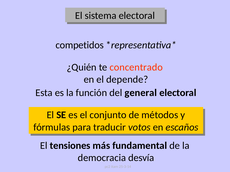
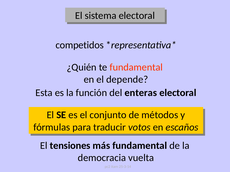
te concentrado: concentrado -> fundamental
general: general -> enteras
desvía: desvía -> vuelta
